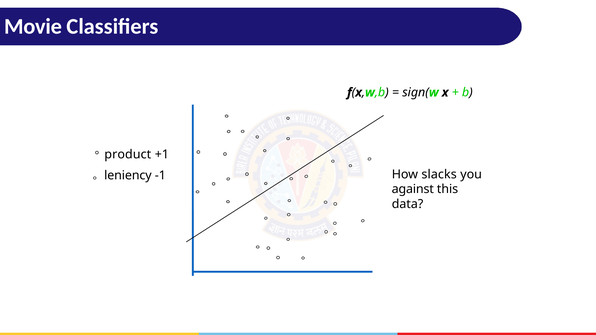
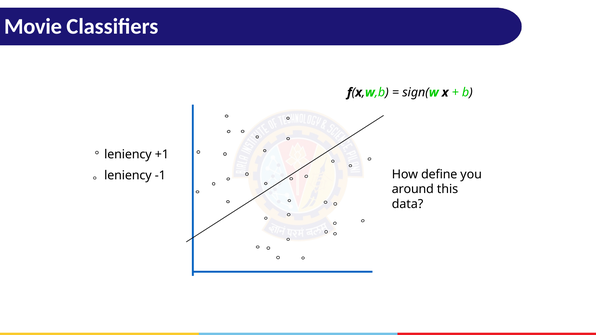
product at (128, 154): product -> leniency
slacks: slacks -> define
against: against -> around
